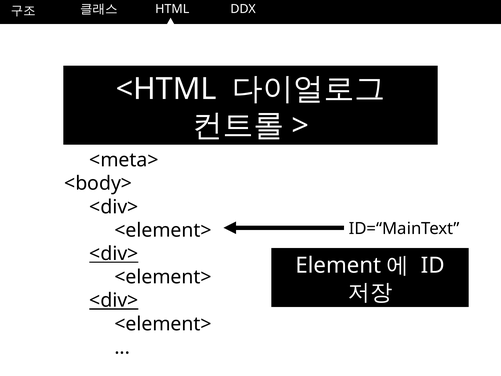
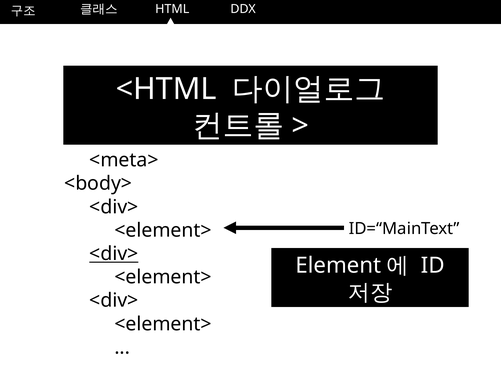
<div> at (114, 300) underline: present -> none
